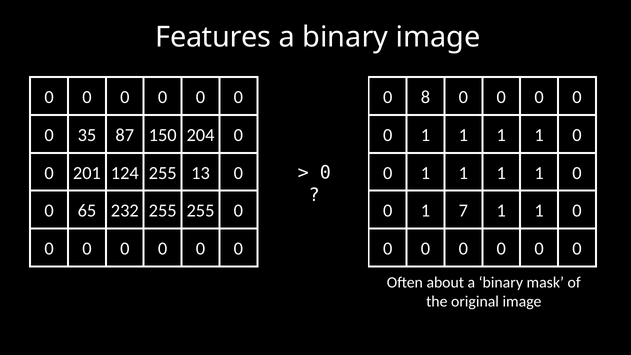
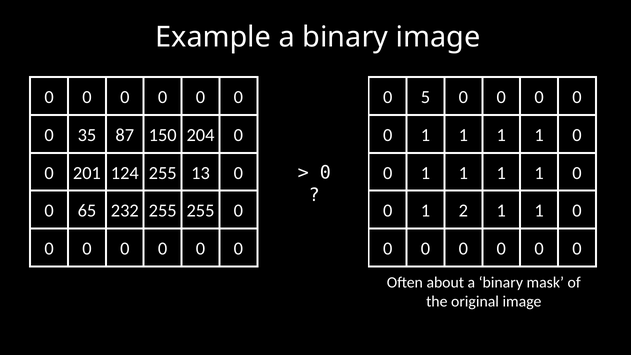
Features: Features -> Example
8: 8 -> 5
7: 7 -> 2
